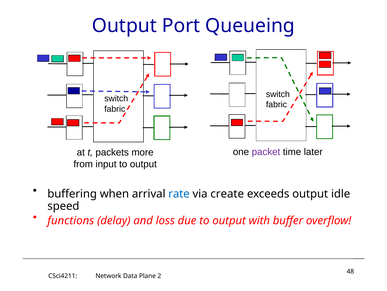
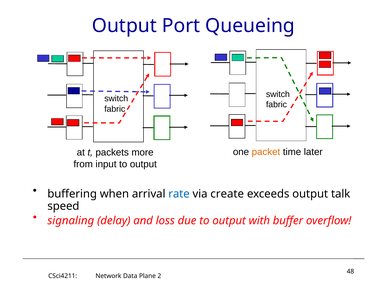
packet colour: purple -> orange
idle: idle -> talk
functions: functions -> signaling
